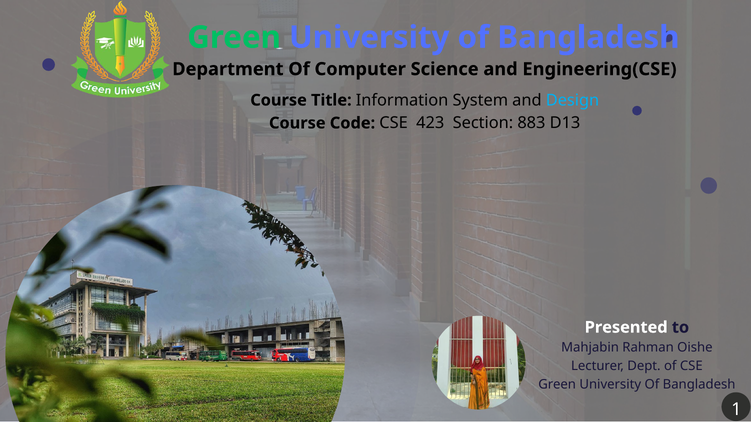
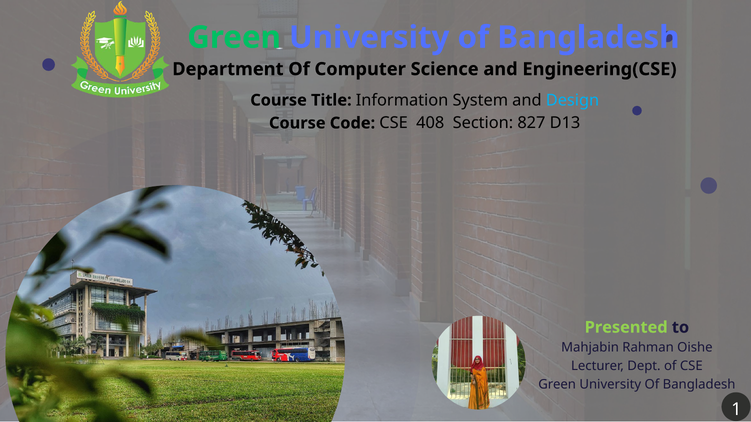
423: 423 -> 408
883: 883 -> 827
Presented colour: white -> light green
